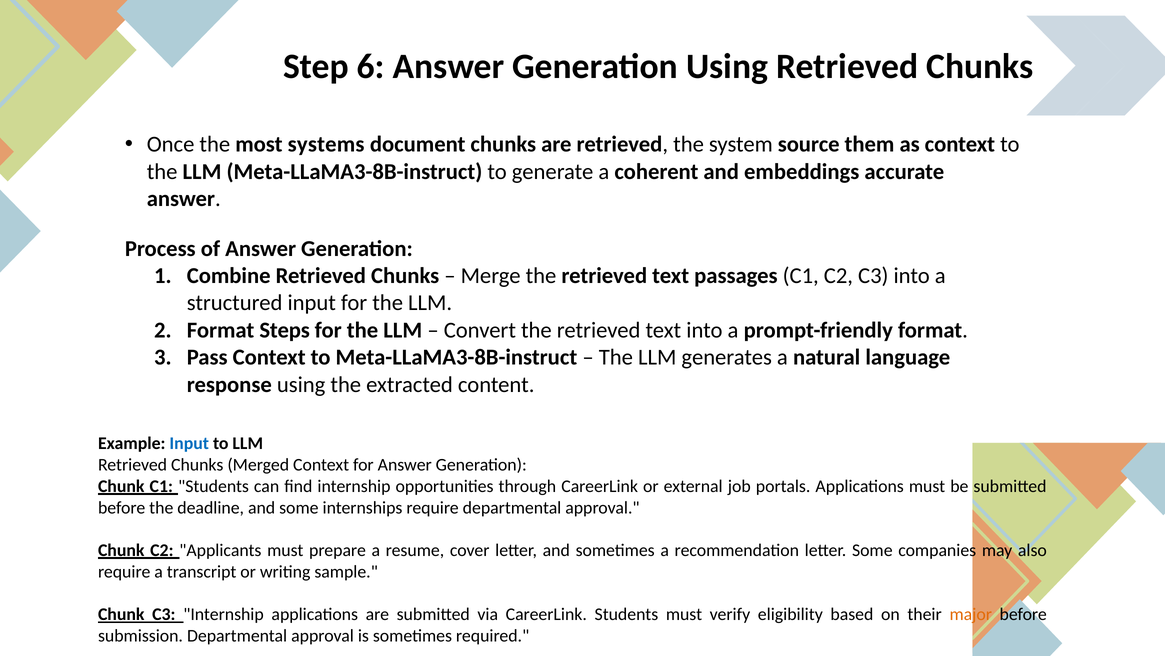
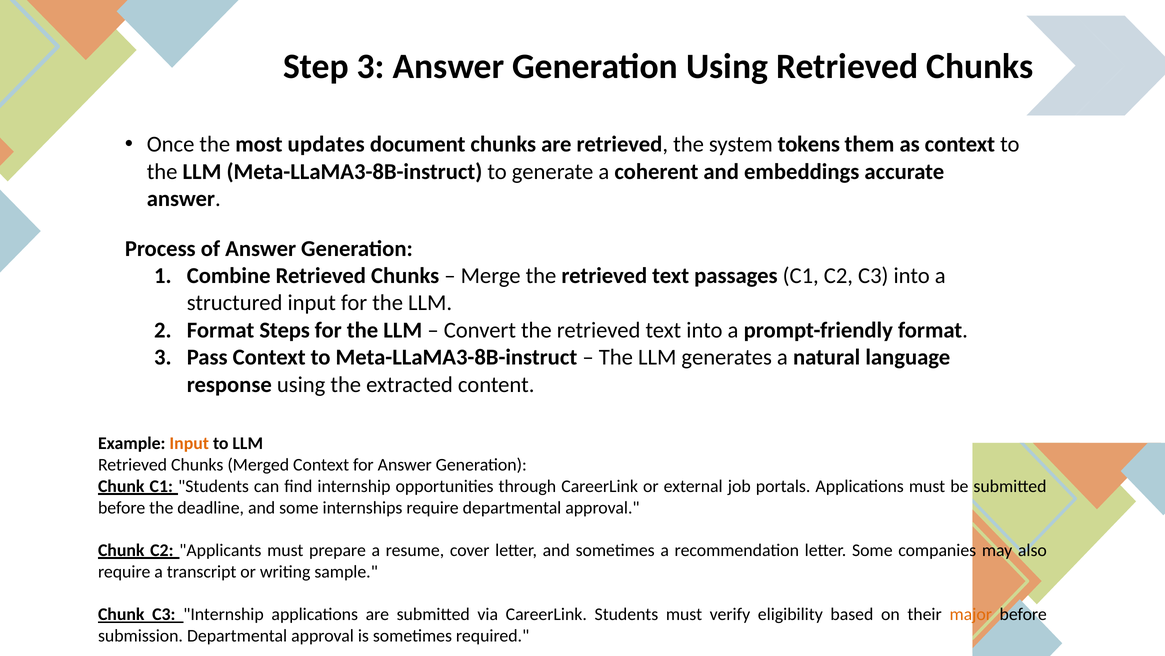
Step 6: 6 -> 3
systems: systems -> updates
source: source -> tokens
Input at (189, 443) colour: blue -> orange
